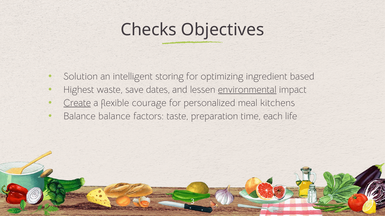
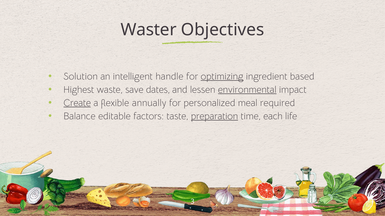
Checks: Checks -> Waster
storing: storing -> handle
optimizing underline: none -> present
courage: courage -> annually
kitchens: kitchens -> required
Balance balance: balance -> editable
preparation underline: none -> present
